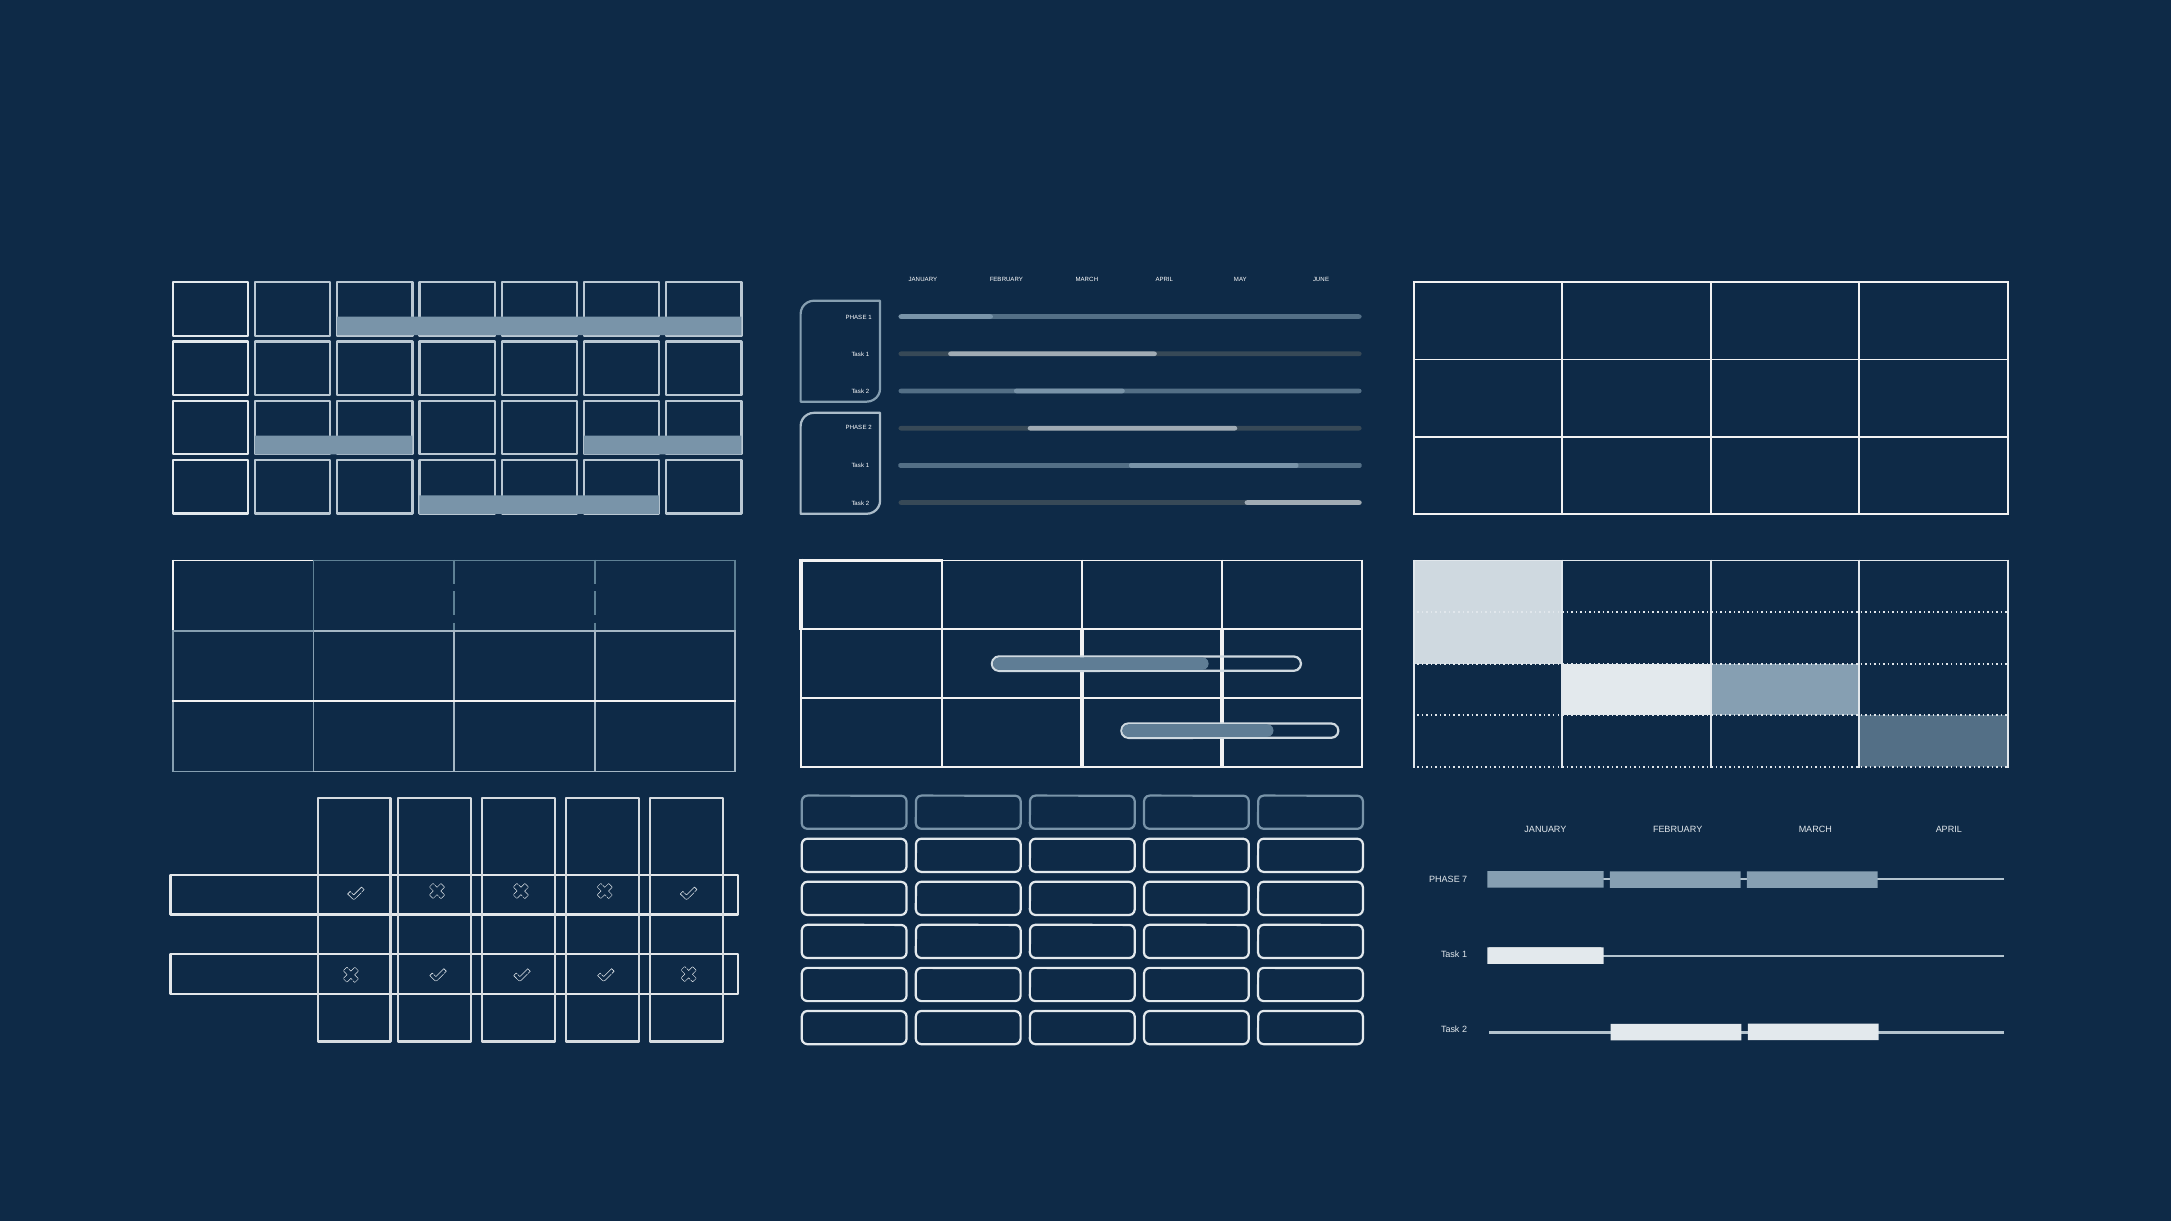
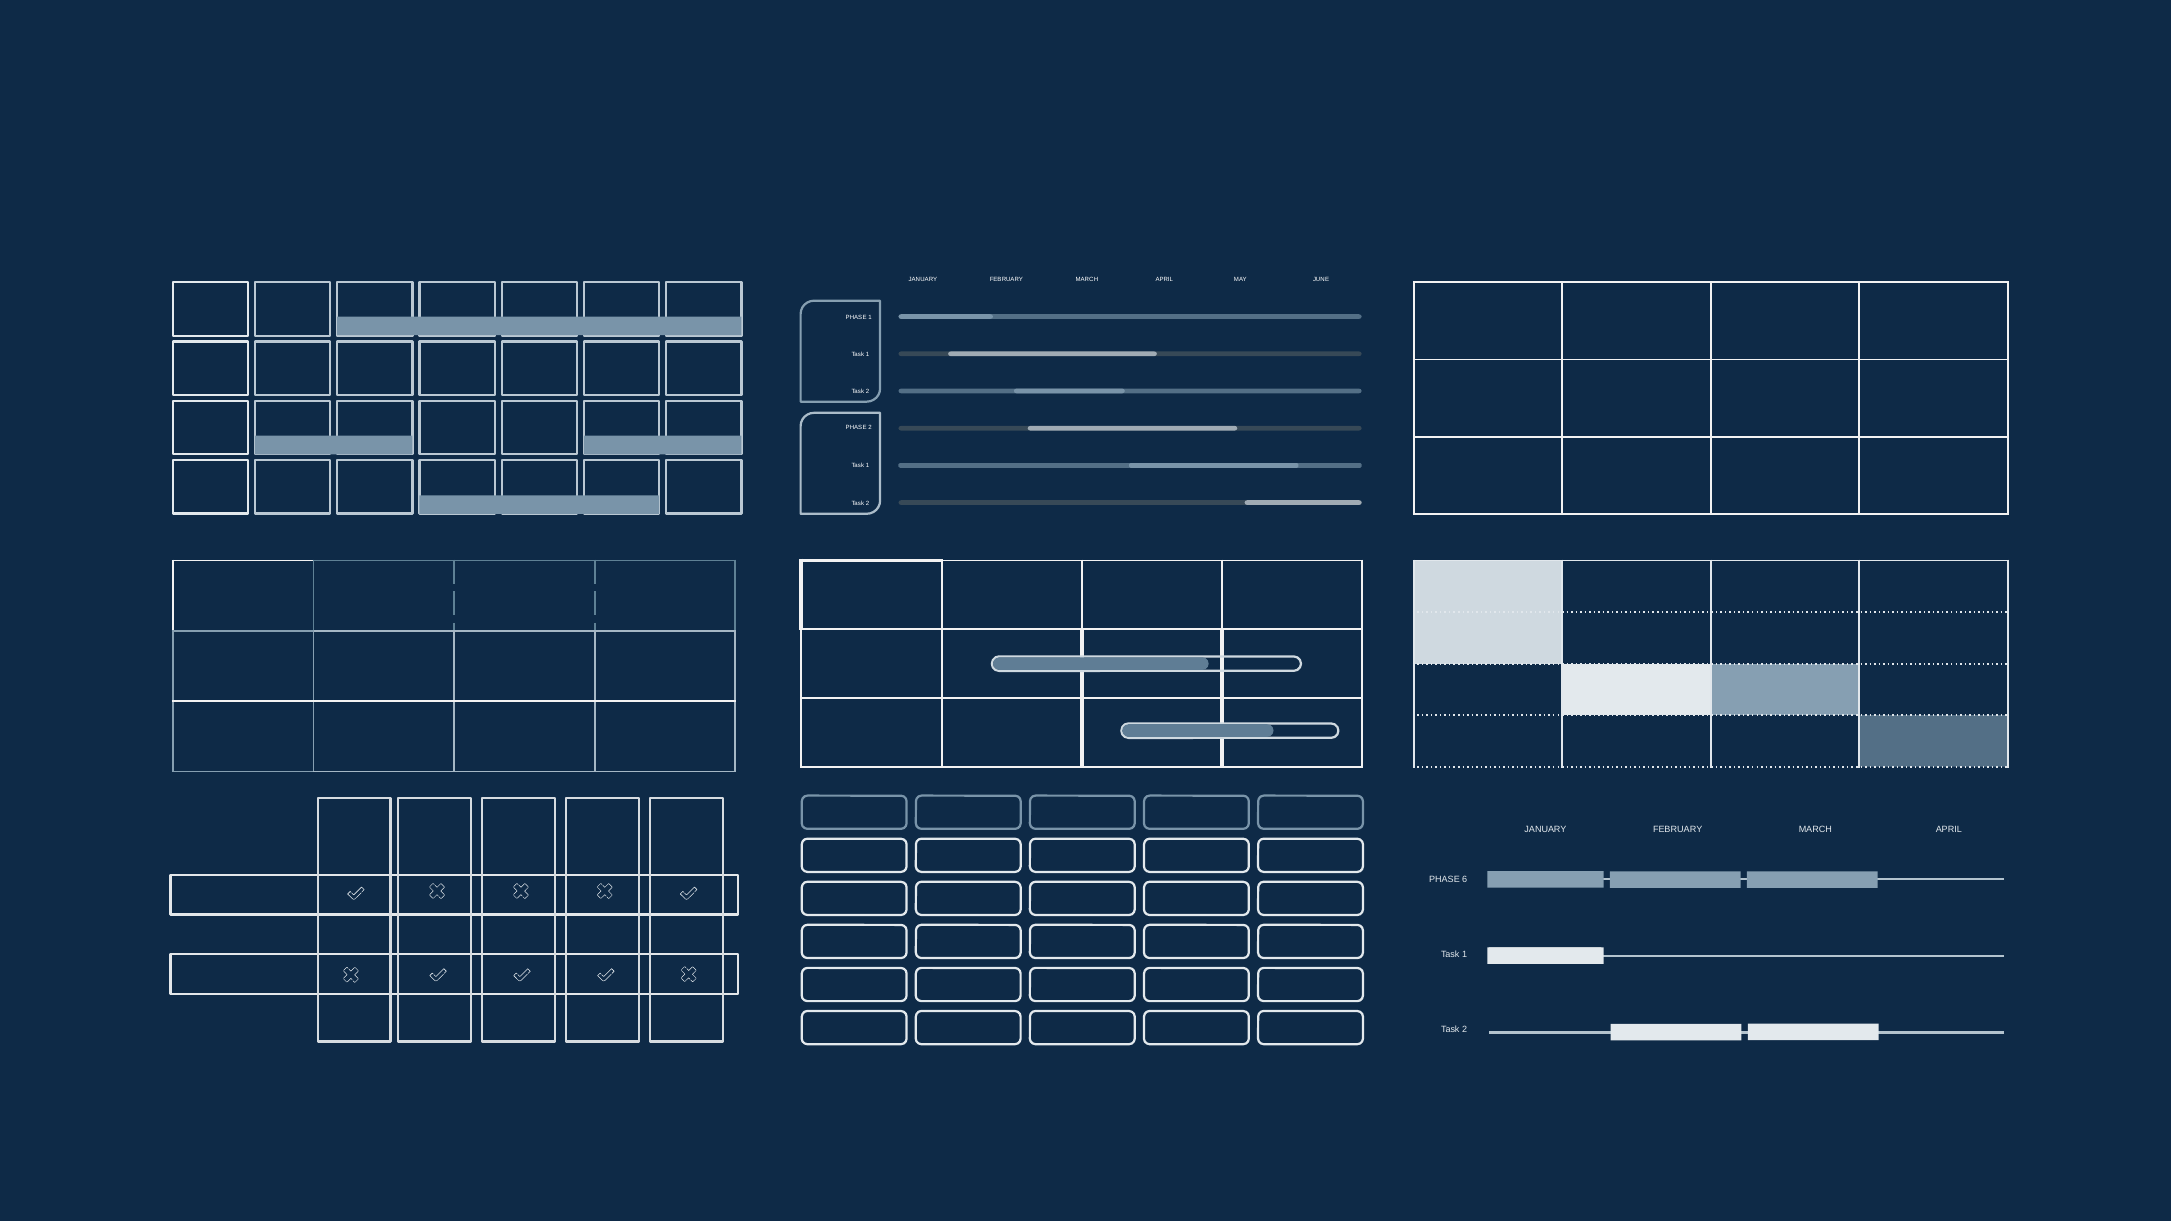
7: 7 -> 6
